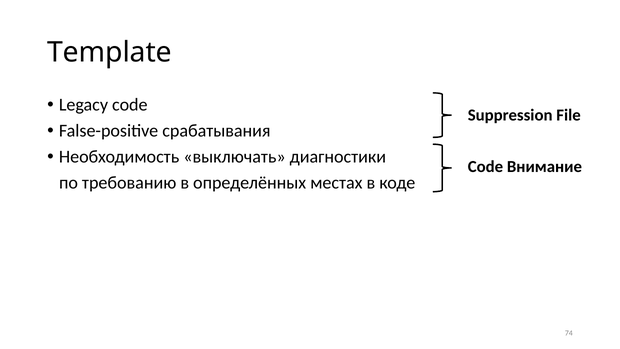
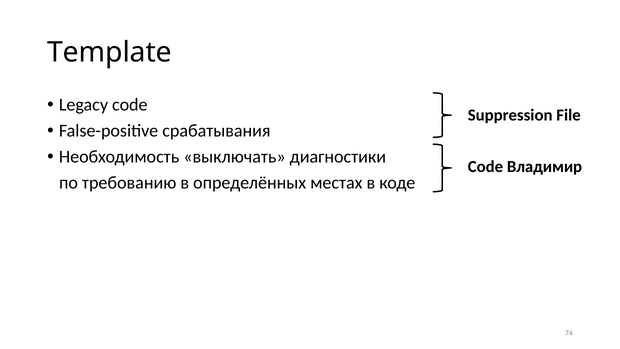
Внимание: Внимание -> Владимир
